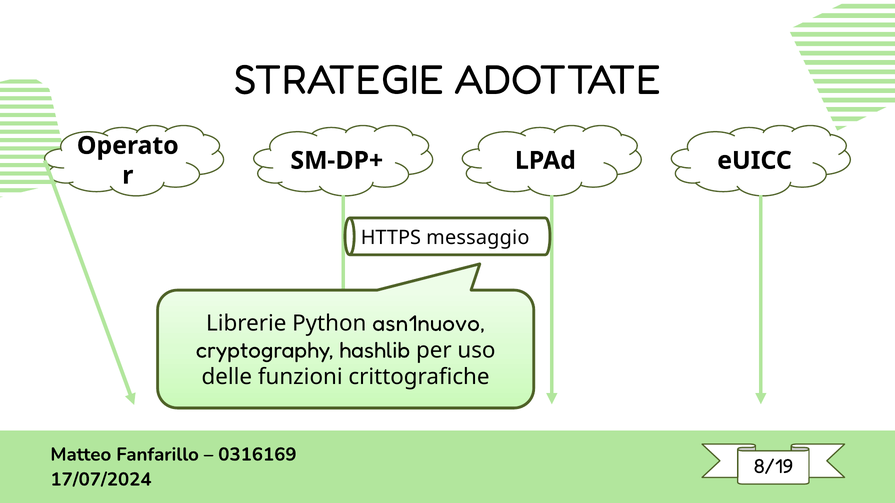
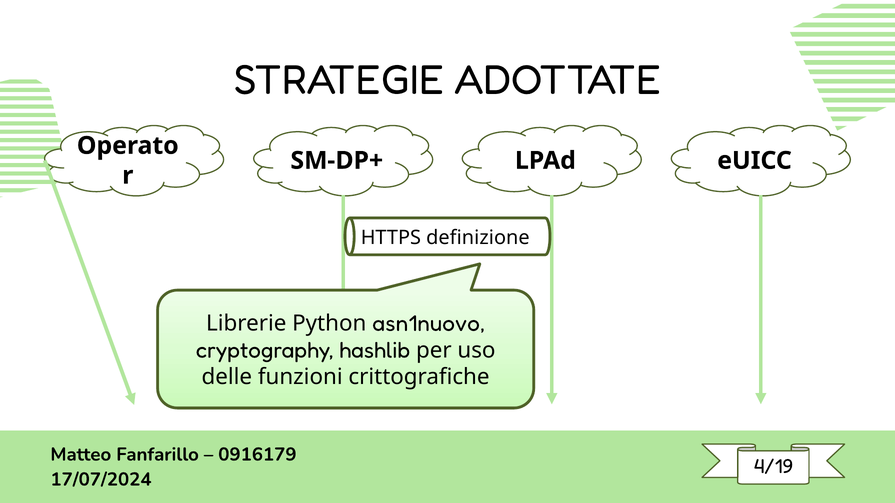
messaggio: messaggio -> definizione
0316169: 0316169 -> 0916179
8/19: 8/19 -> 4/19
